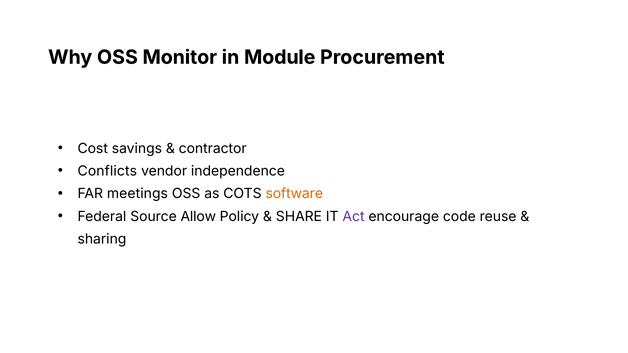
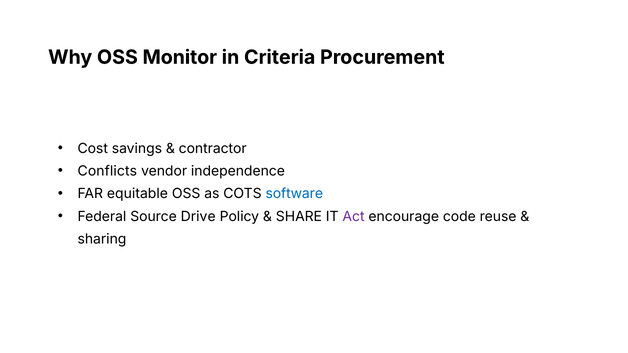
Module: Module -> Criteria
meetings: meetings -> equitable
software colour: orange -> blue
Allow: Allow -> Drive
